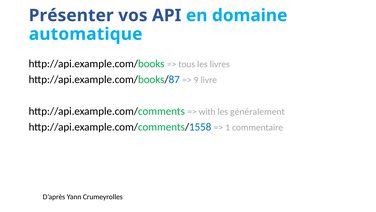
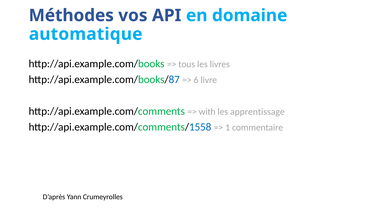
Présenter: Présenter -> Méthodes
9: 9 -> 6
généralement: généralement -> apprentissage
